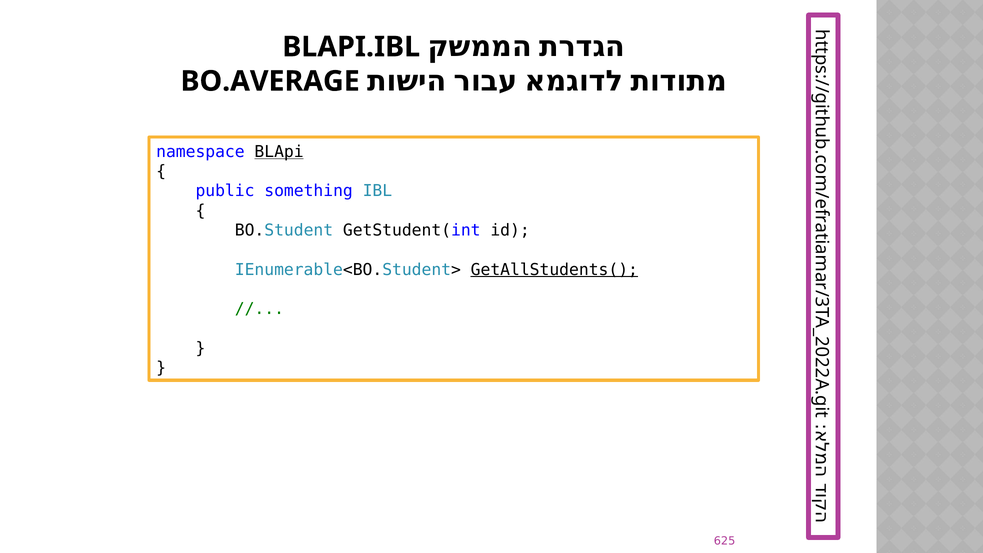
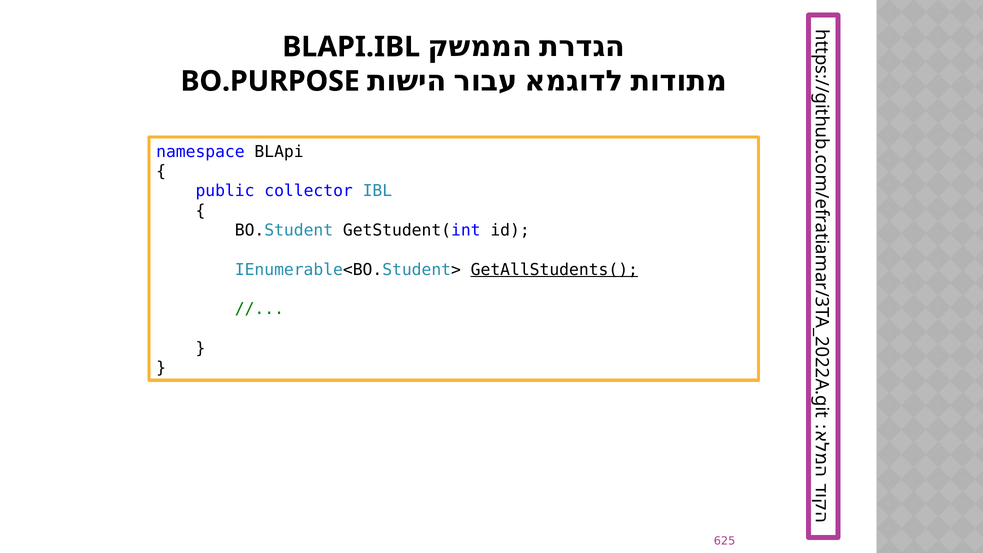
BO.AVERAGE: BO.AVERAGE -> BO.PURPOSE
BLApi underline: present -> none
something: something -> collector
